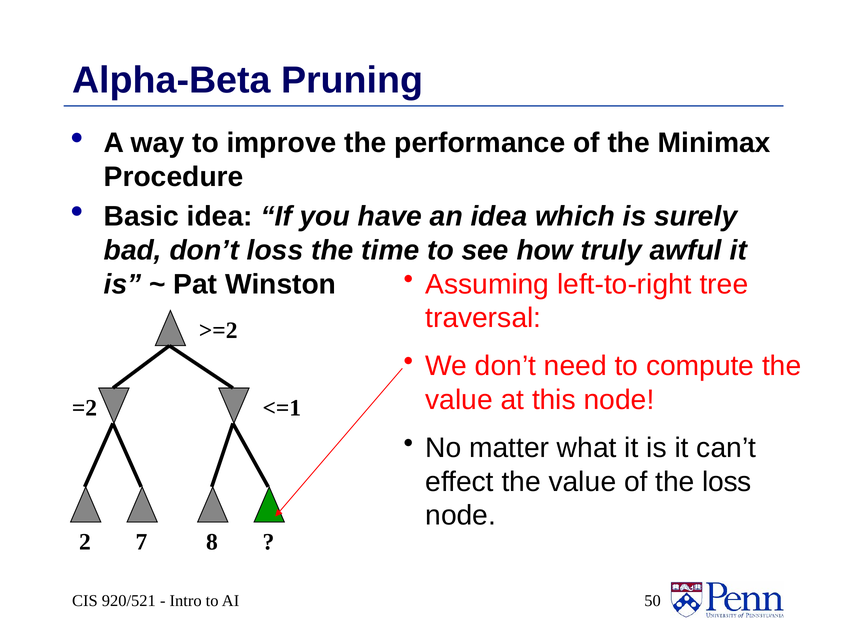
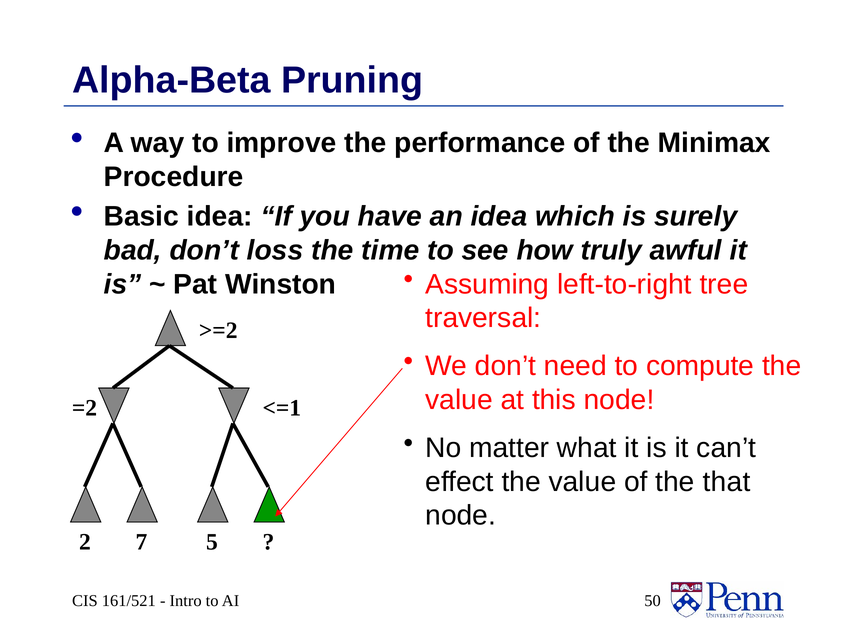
the loss: loss -> that
8: 8 -> 5
920/521: 920/521 -> 161/521
